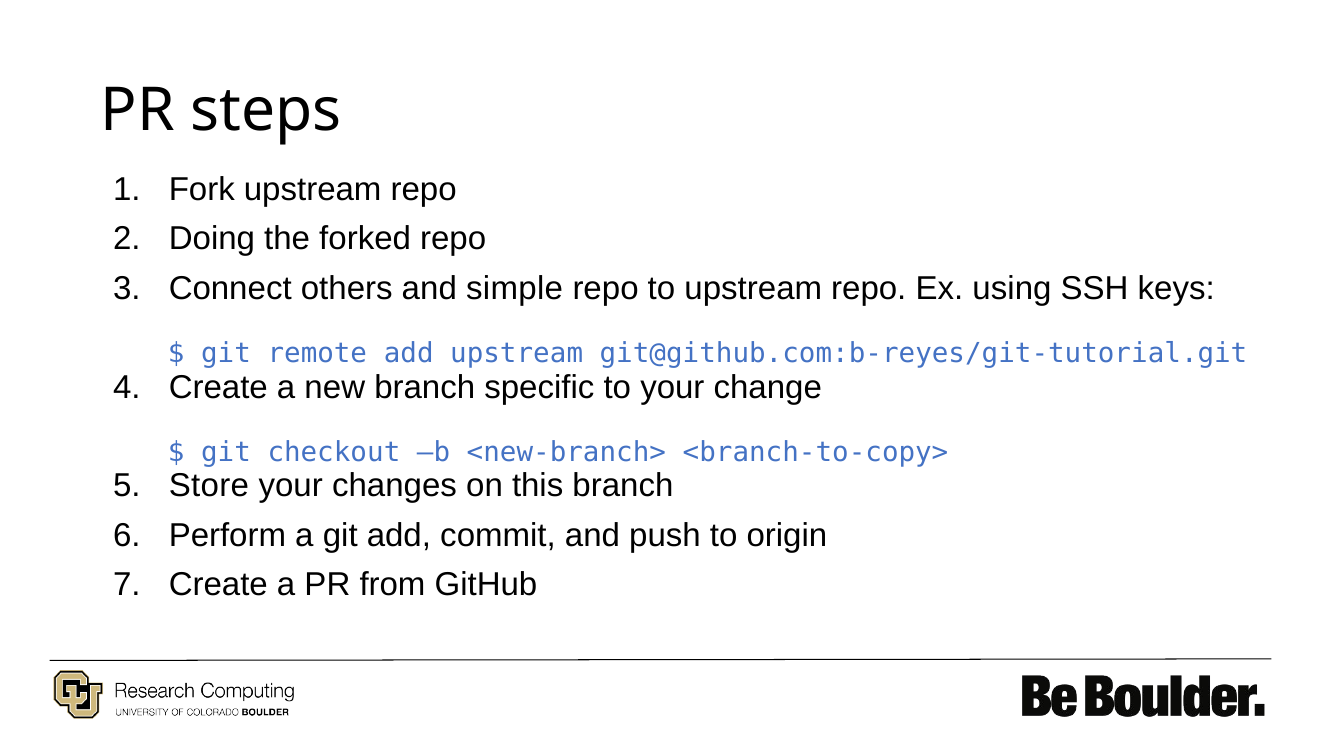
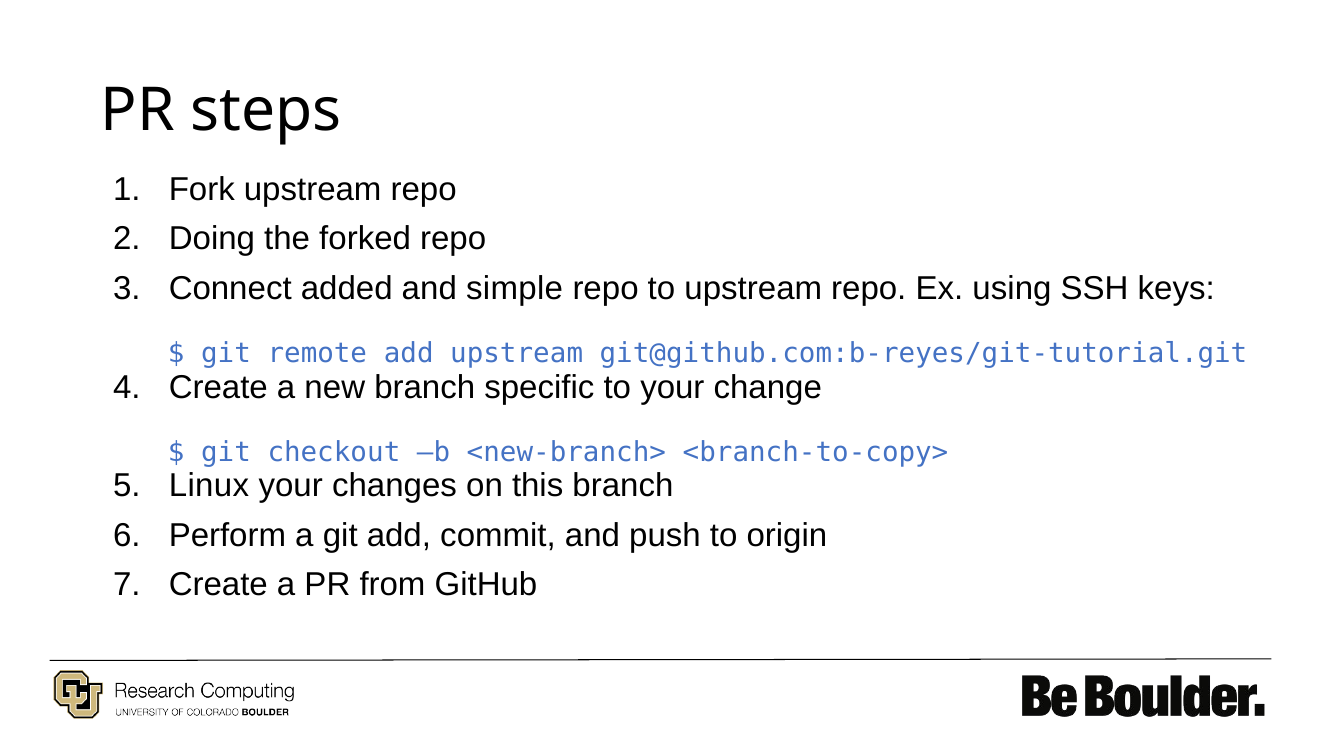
others: others -> added
Store: Store -> Linux
